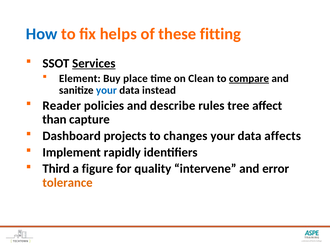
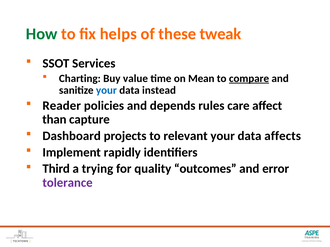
How colour: blue -> green
fitting: fitting -> tweak
Services underline: present -> none
Element: Element -> Charting
place: place -> value
Clean: Clean -> Mean
describe: describe -> depends
tree: tree -> care
changes: changes -> relevant
figure: figure -> trying
intervene: intervene -> outcomes
tolerance colour: orange -> purple
